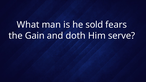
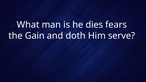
sold: sold -> dies
